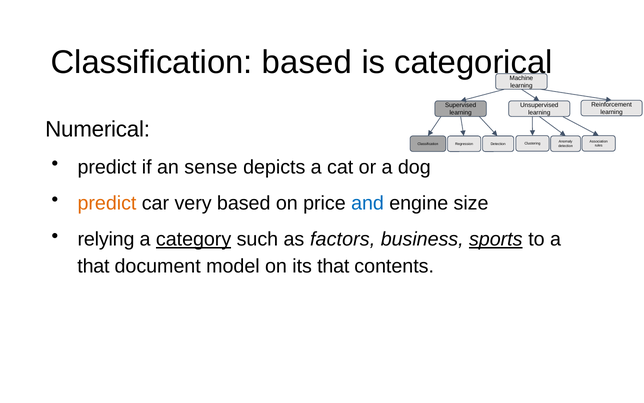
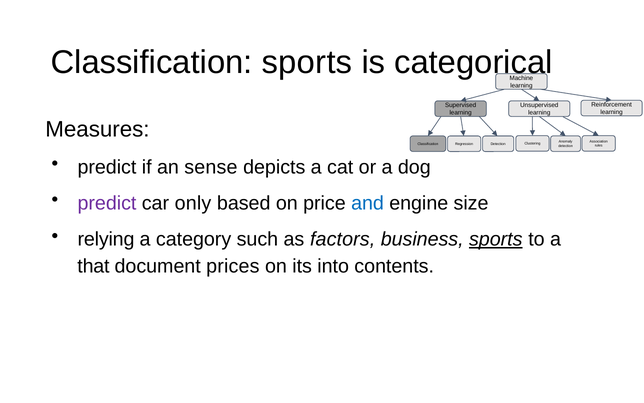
Classification based: based -> sports
Numerical: Numerical -> Measures
predict at (107, 203) colour: orange -> purple
very: very -> only
category underline: present -> none
model: model -> prices
its that: that -> into
